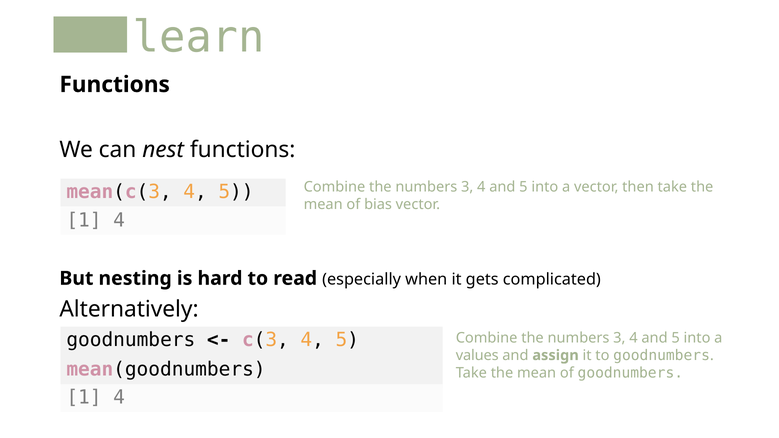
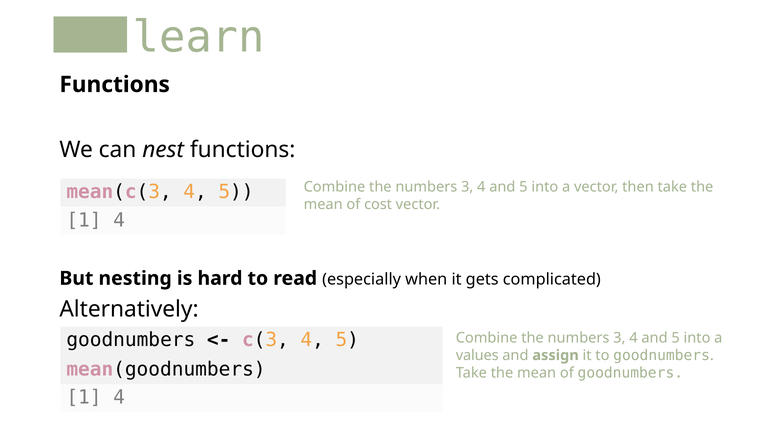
bias: bias -> cost
